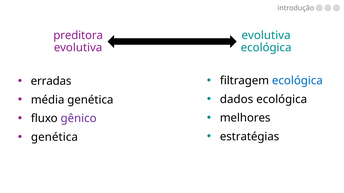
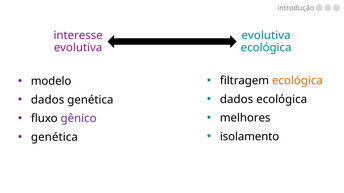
preditora: preditora -> interesse
ecológica at (297, 81) colour: blue -> orange
erradas: erradas -> modelo
média at (48, 100): média -> dados
estratégias: estratégias -> isolamento
